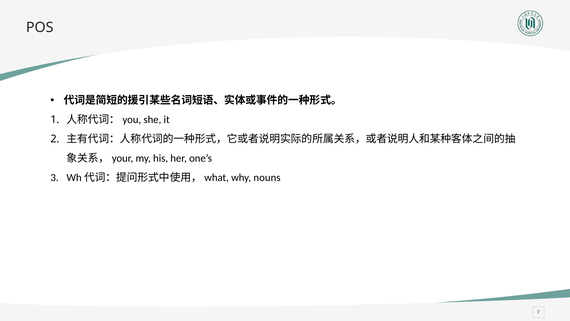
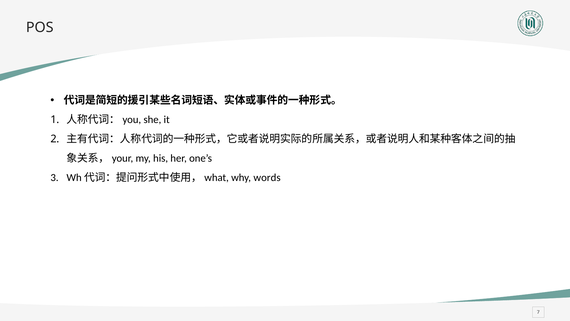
nouns: nouns -> words
